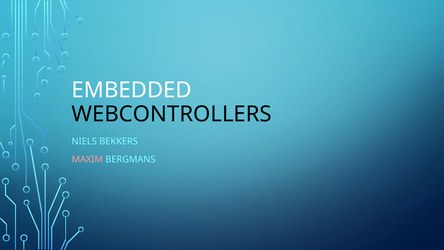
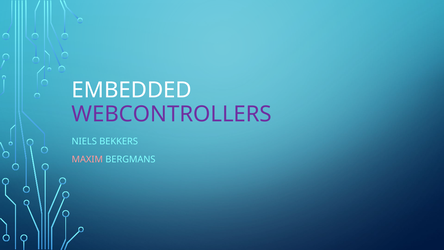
WEBCONTROLLERS colour: black -> purple
